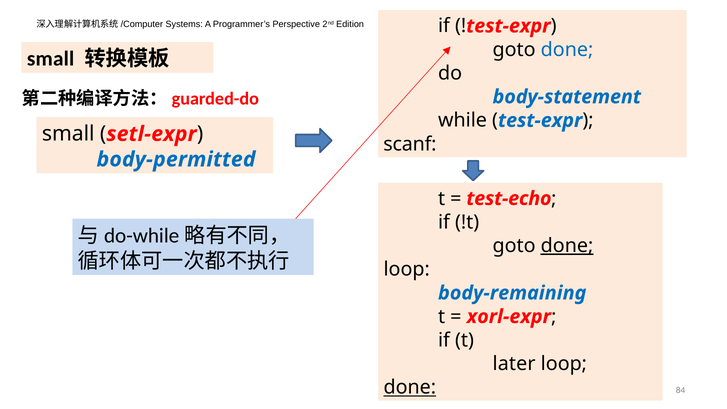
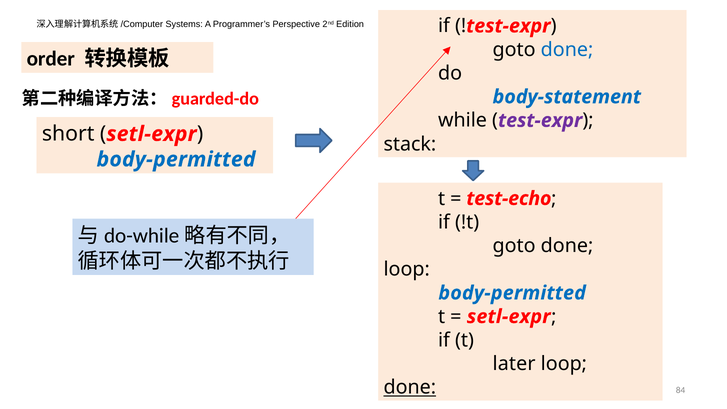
small at (51, 59): small -> order
test-expr at (540, 120) colour: blue -> purple
small at (68, 134): small -> short
scanf: scanf -> stack
done at (567, 246) underline: present -> none
body-remaining at (512, 293): body-remaining -> body-permitted
xorl-expr at (509, 317): xorl-expr -> setl-expr
